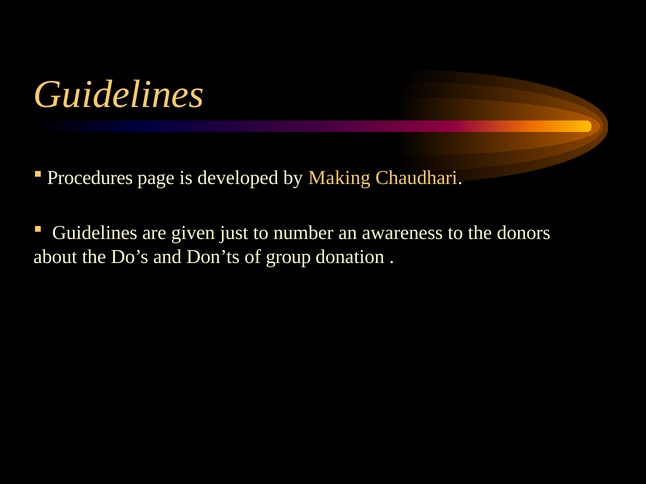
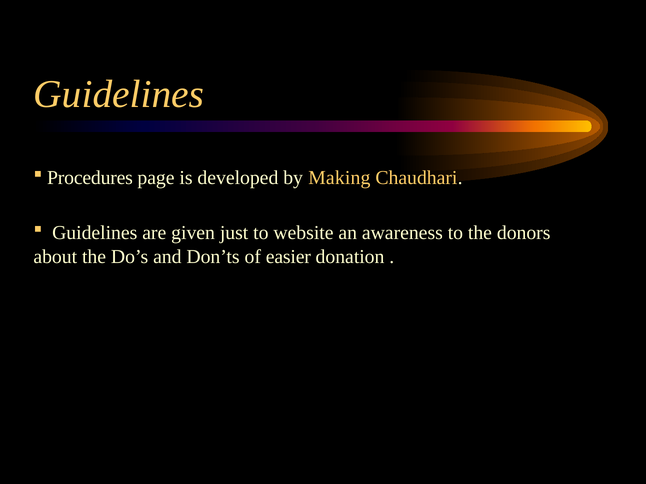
number: number -> website
group: group -> easier
